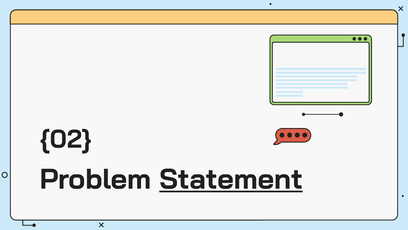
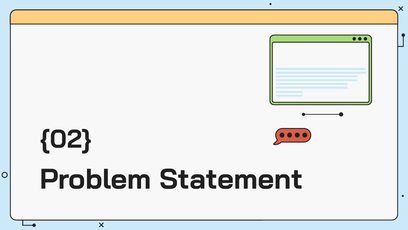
Statement underline: present -> none
